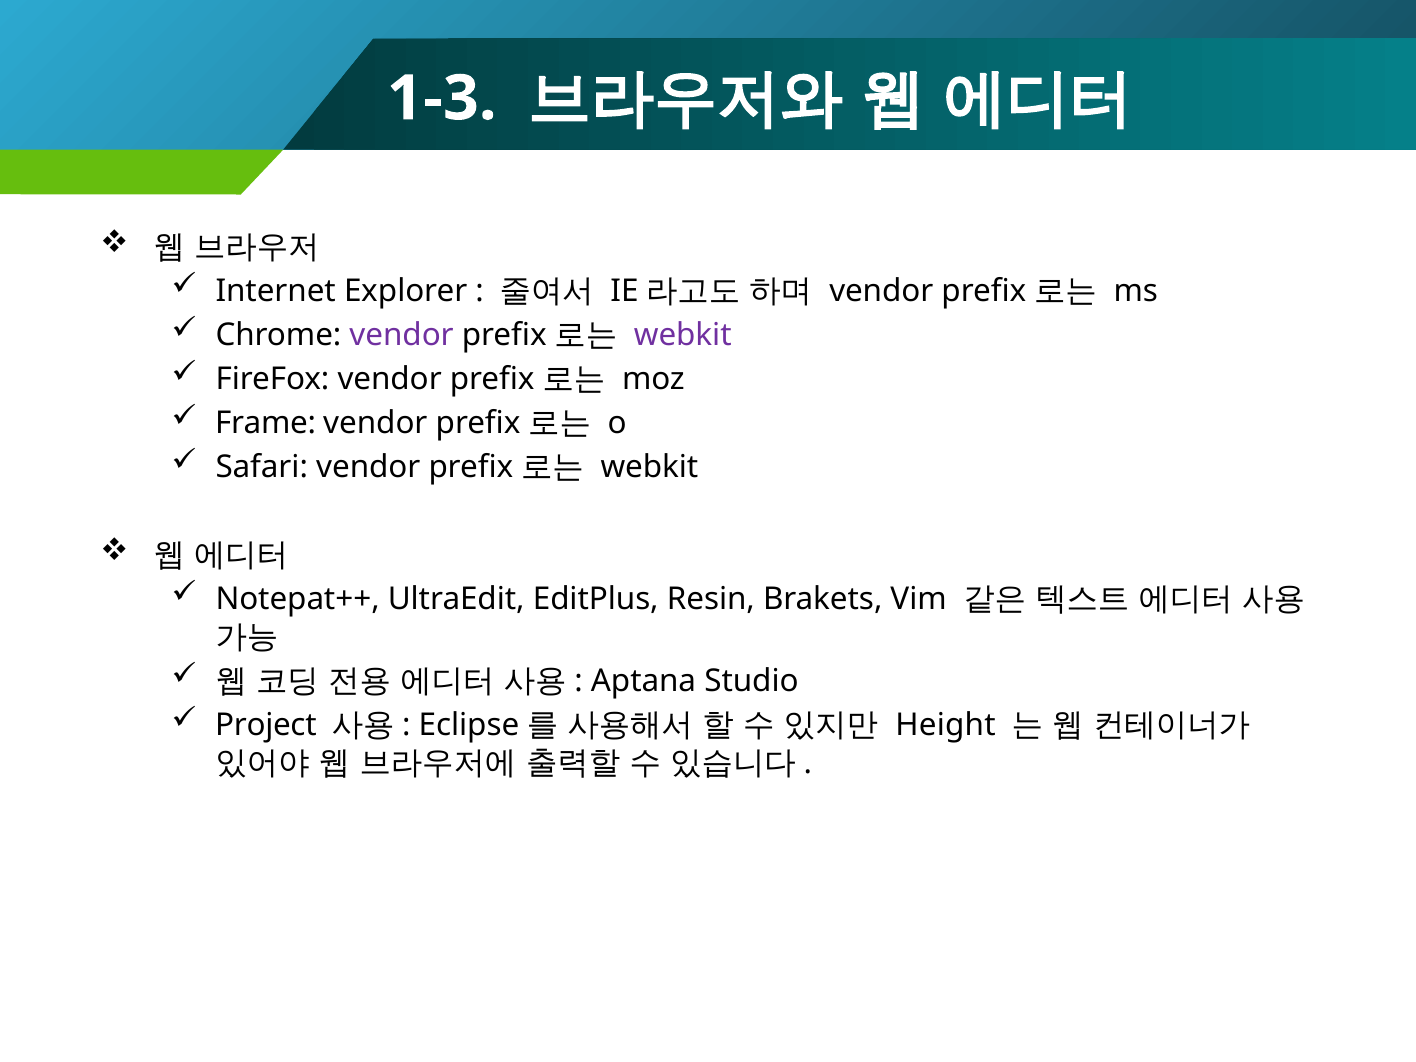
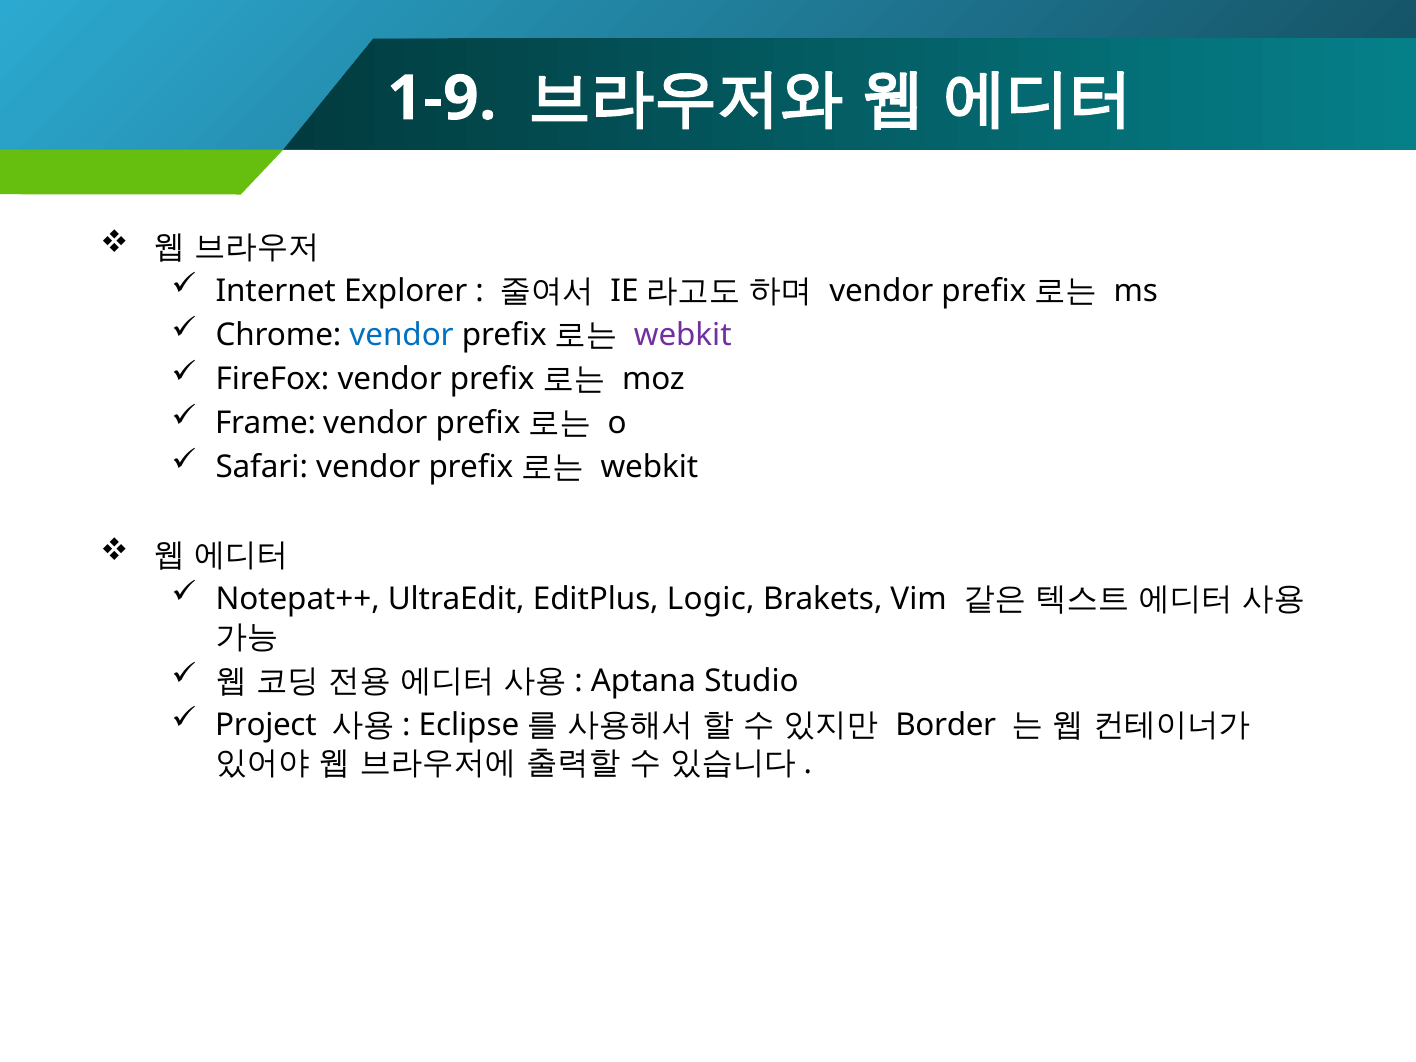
1-3: 1-3 -> 1-9
vendor at (402, 335) colour: purple -> blue
Resin: Resin -> Logic
Height: Height -> Border
